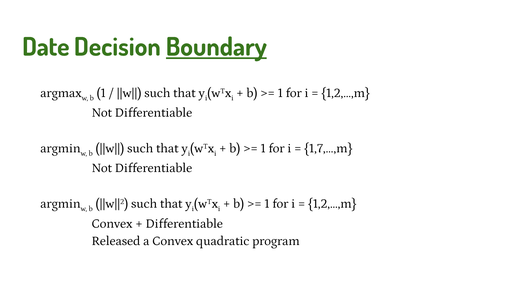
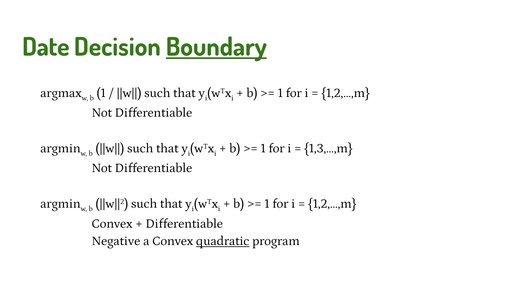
1,7,…,m: 1,7,…,m -> 1,3,…,m
Released: Released -> Negative
quadratic underline: none -> present
